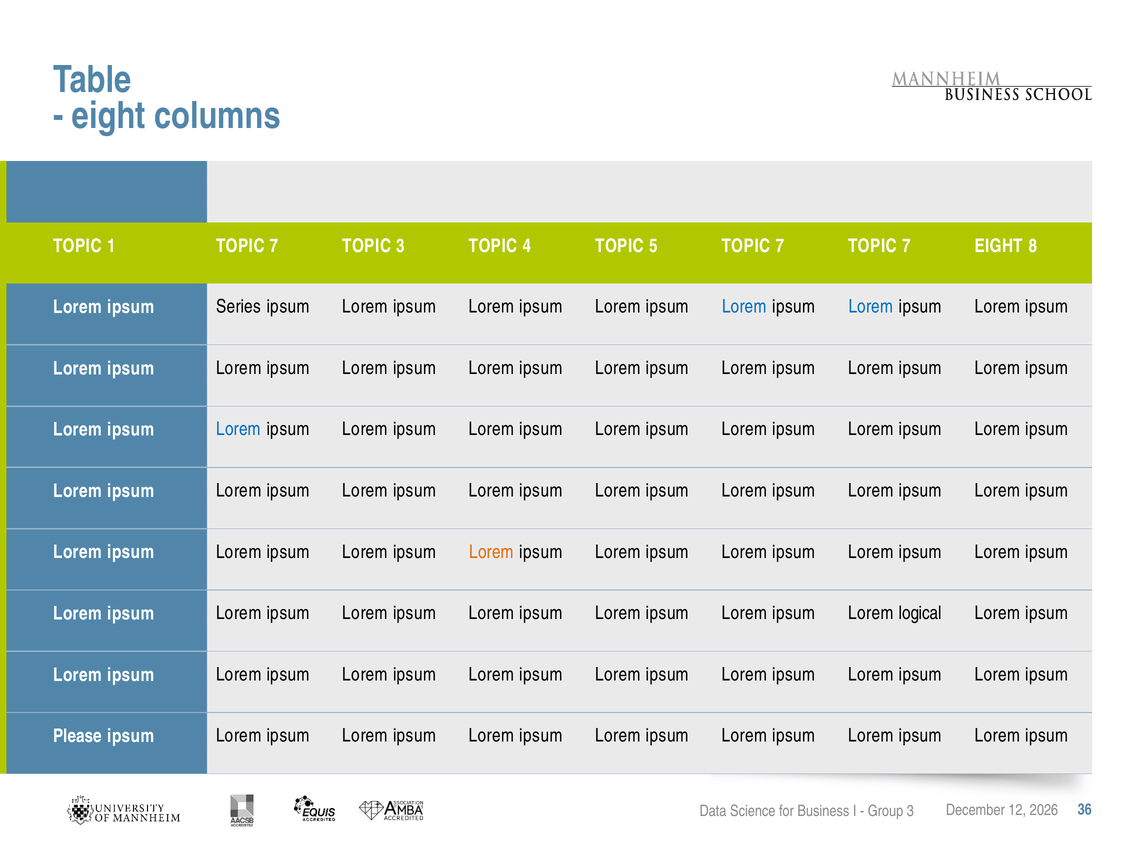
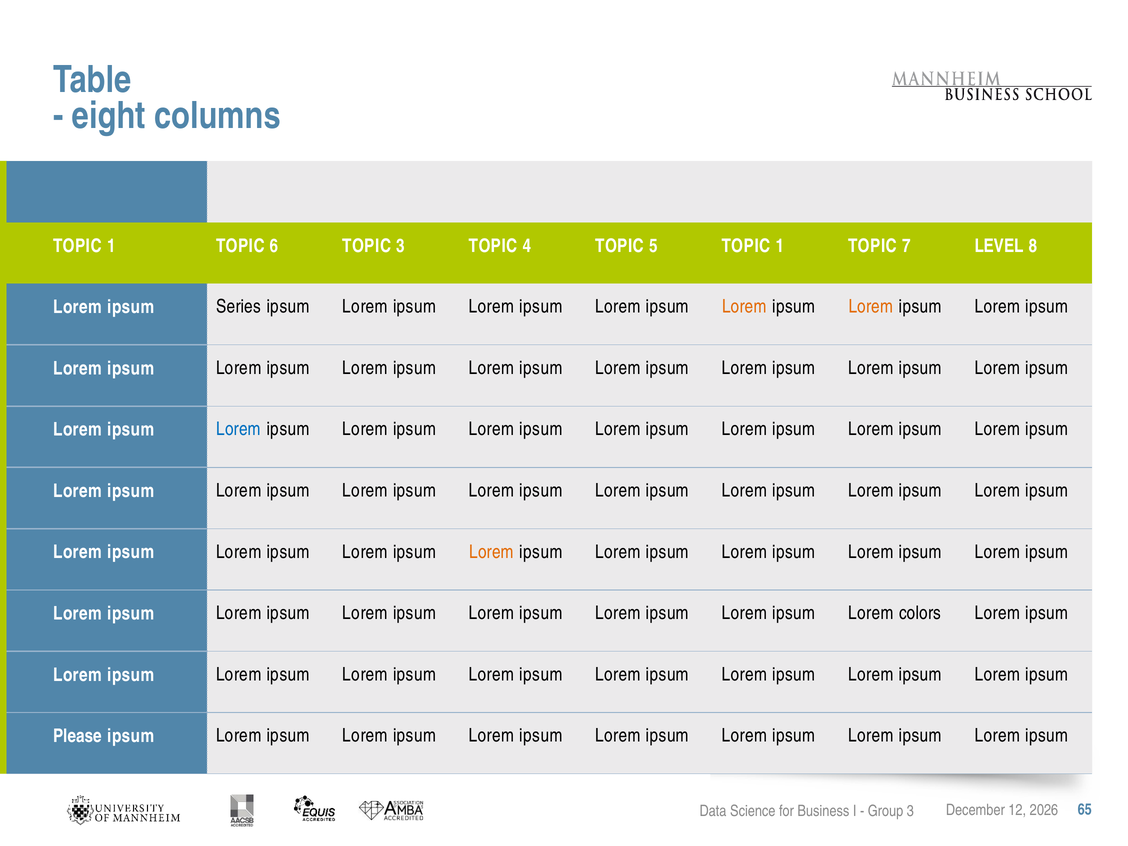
1 TOPIC 7: 7 -> 6
5 TOPIC 7: 7 -> 1
7 EIGHT: EIGHT -> LEVEL
Lorem at (744, 307) colour: blue -> orange
Lorem at (871, 307) colour: blue -> orange
logical: logical -> colors
36: 36 -> 65
